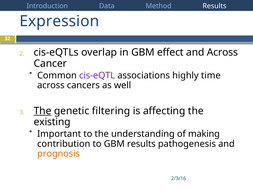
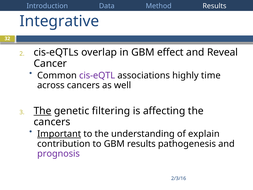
Expression: Expression -> Integrative
and Across: Across -> Reveal
existing at (52, 122): existing -> cancers
Important underline: none -> present
making: making -> explain
prognosis colour: orange -> purple
